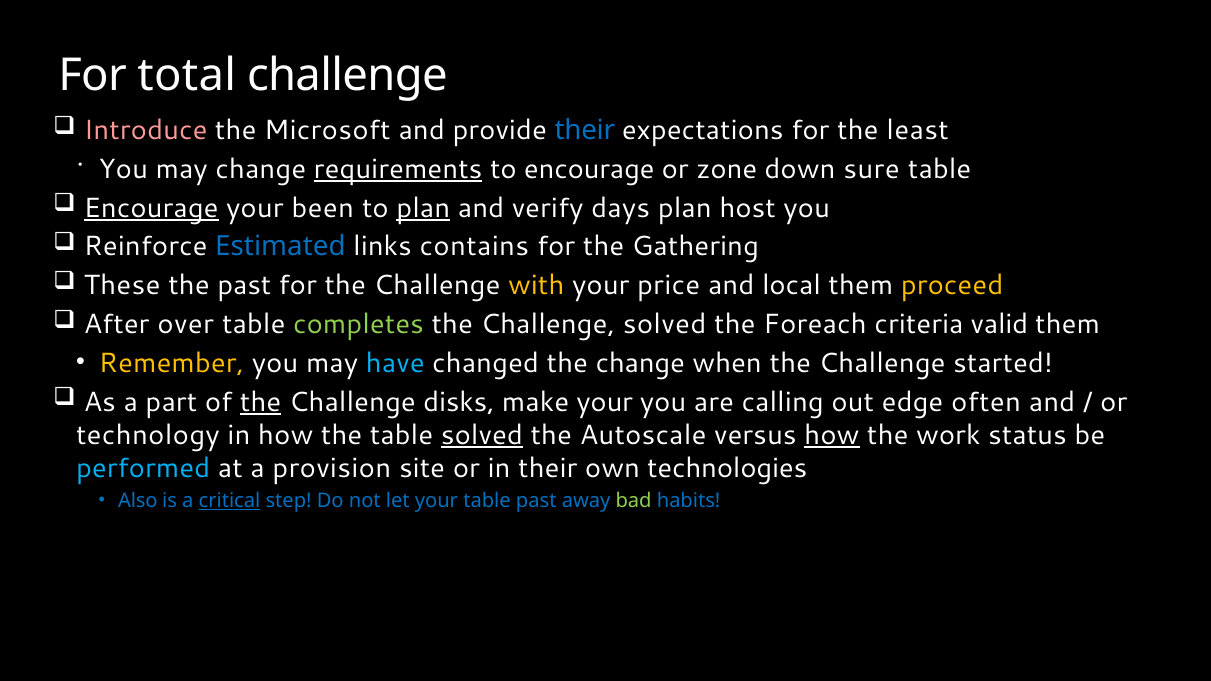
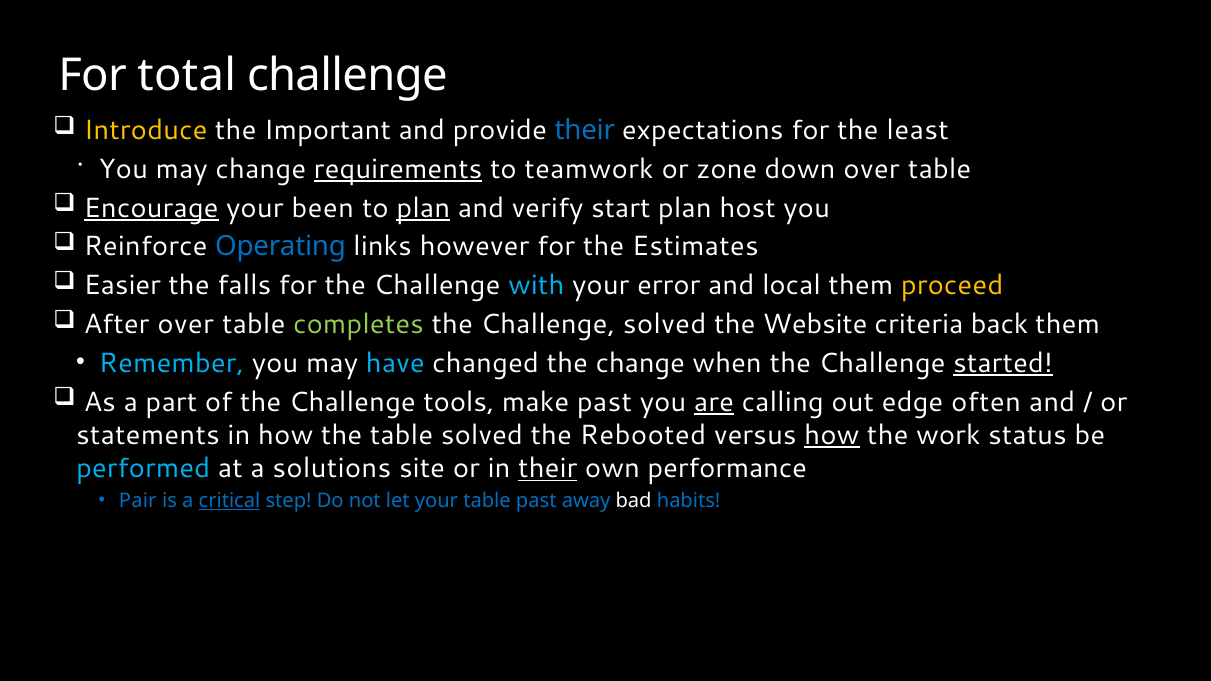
Introduce colour: pink -> yellow
Microsoft: Microsoft -> Important
to encourage: encourage -> teamwork
down sure: sure -> over
days: days -> start
Estimated: Estimated -> Operating
contains: contains -> however
Gathering: Gathering -> Estimates
These: These -> Easier
the past: past -> falls
with colour: yellow -> light blue
price: price -> error
Foreach: Foreach -> Website
valid: valid -> back
Remember colour: yellow -> light blue
started underline: none -> present
the at (261, 402) underline: present -> none
disks: disks -> tools
make your: your -> past
are underline: none -> present
technology: technology -> statements
solved at (482, 435) underline: present -> none
Autoscale: Autoscale -> Rebooted
provision: provision -> solutions
their at (548, 469) underline: none -> present
technologies: technologies -> performance
Also: Also -> Pair
bad colour: light green -> white
